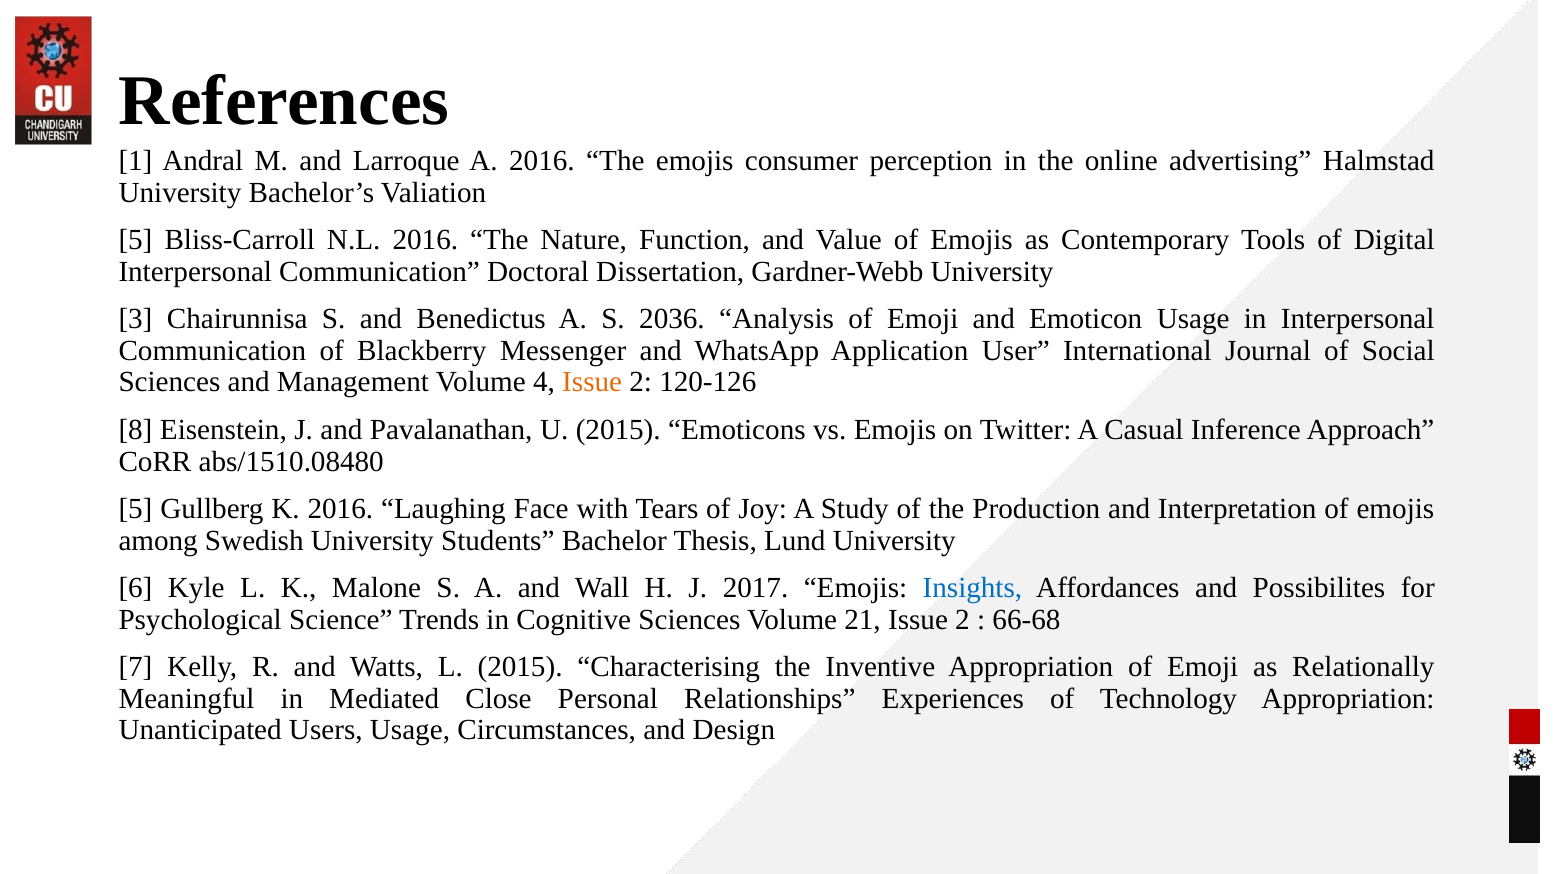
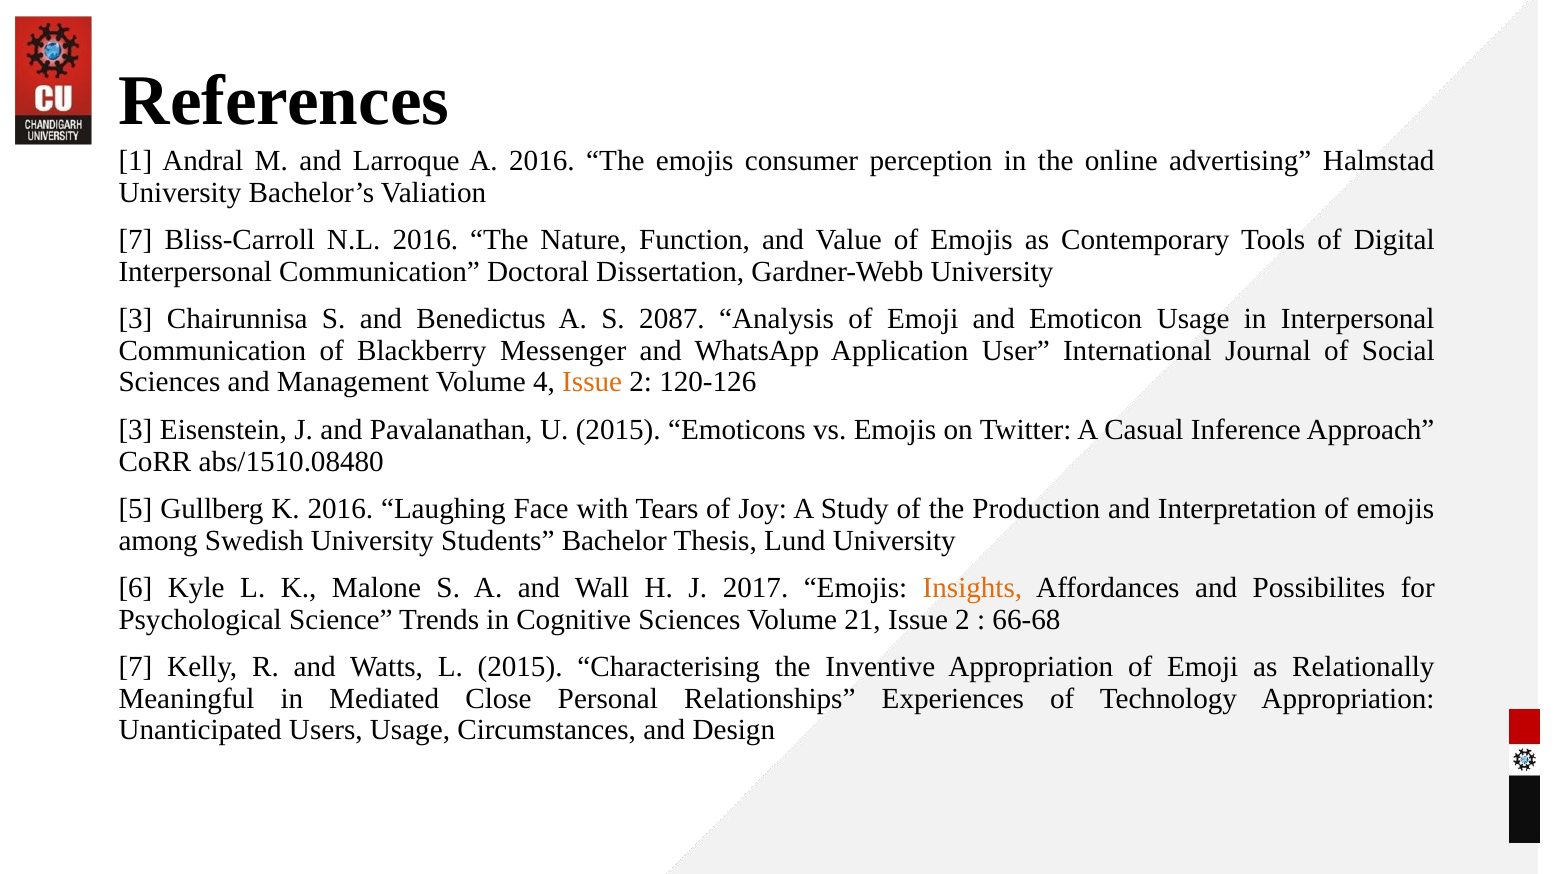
5 at (135, 240): 5 -> 7
2036: 2036 -> 2087
8 at (135, 430): 8 -> 3
Insights colour: blue -> orange
